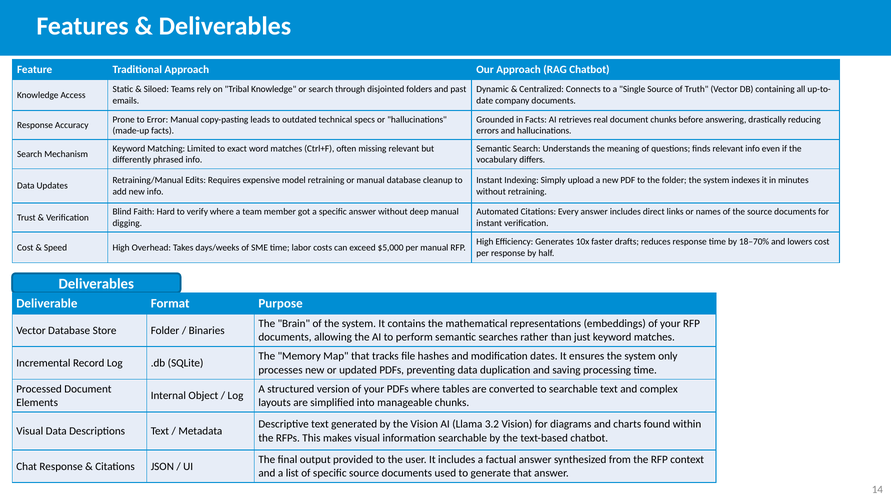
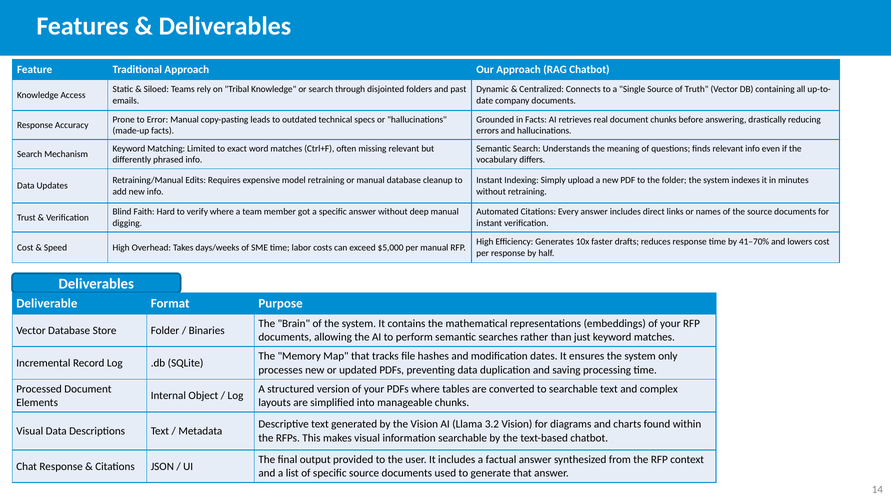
18–70%: 18–70% -> 41–70%
